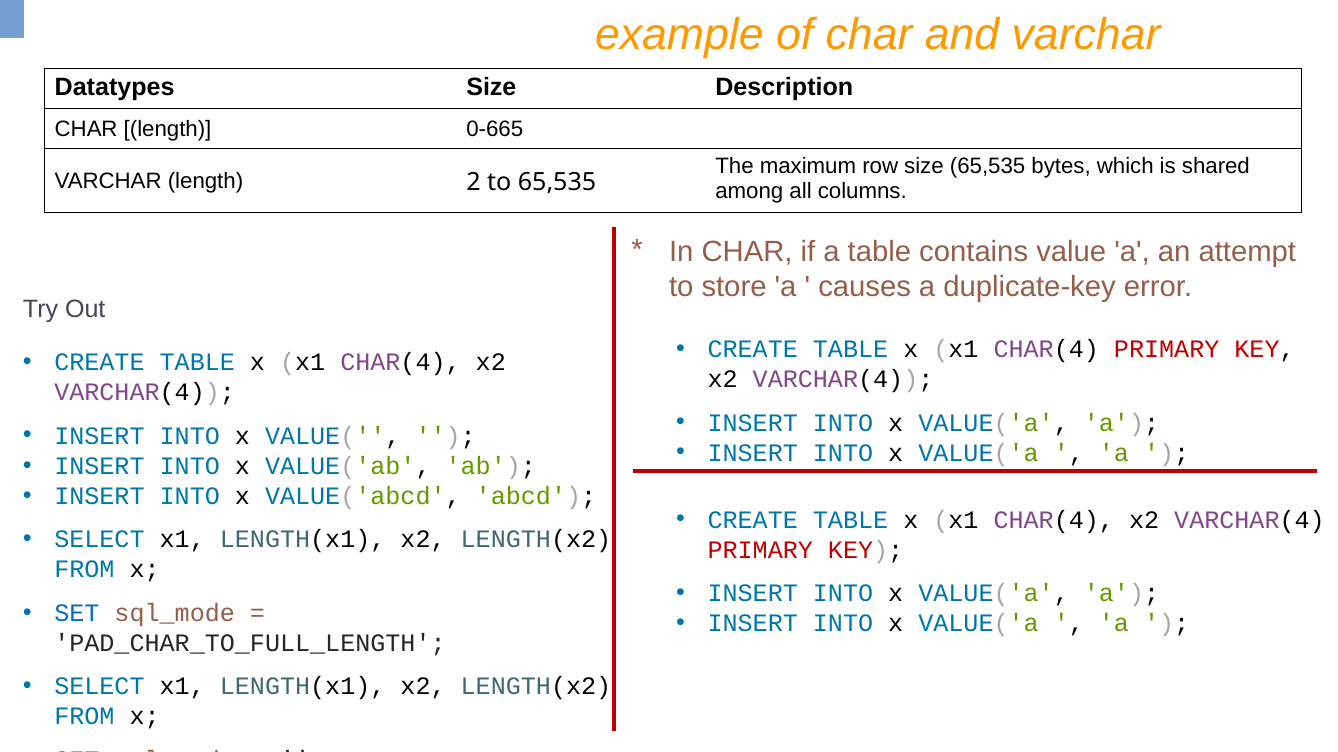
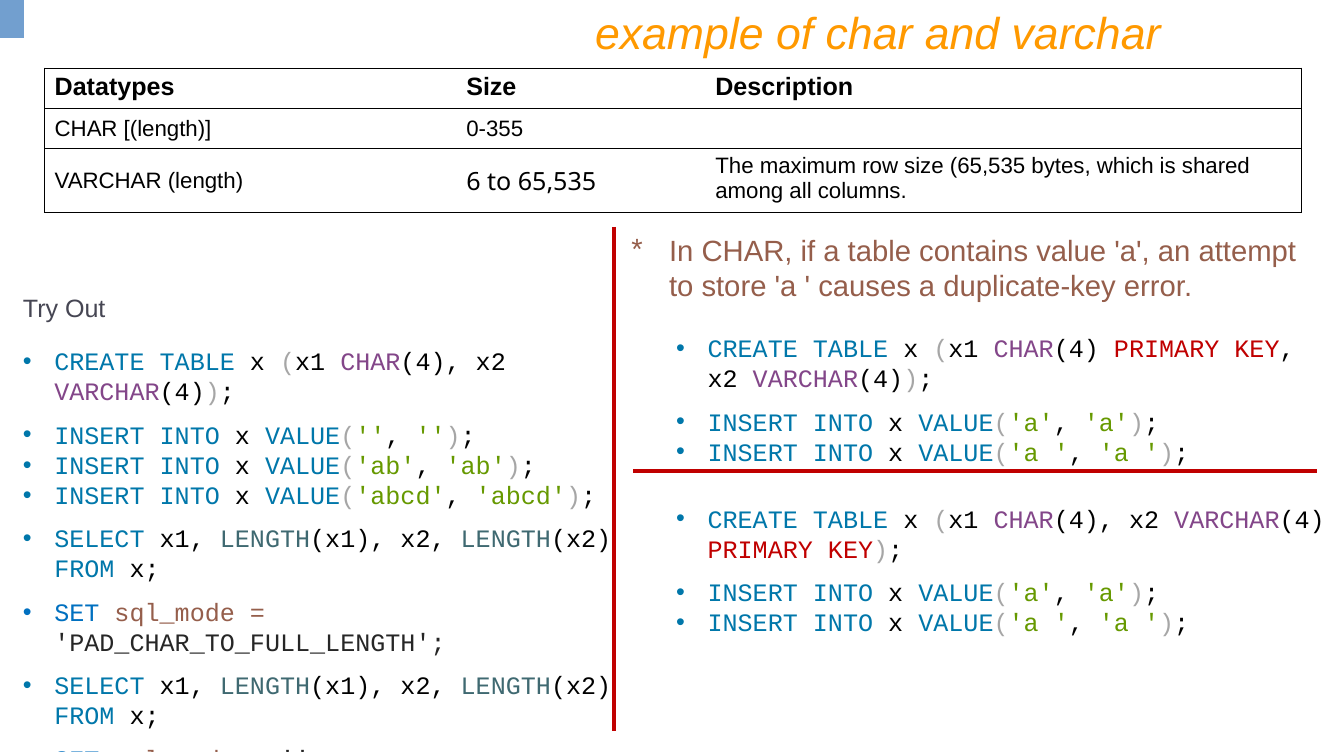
0-665: 0-665 -> 0-355
2: 2 -> 6
